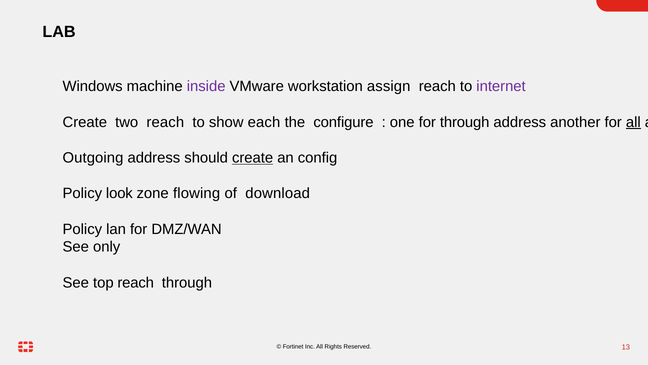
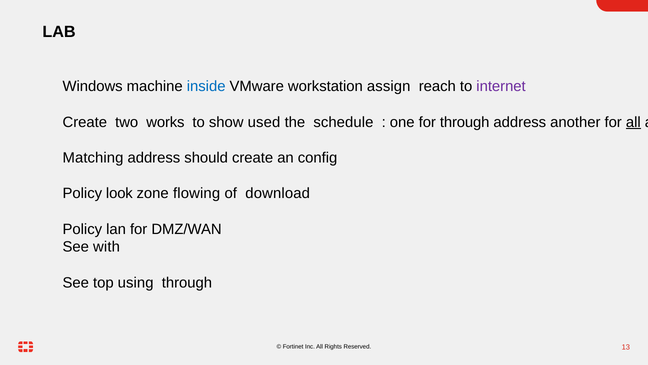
inside colour: purple -> blue
two reach: reach -> works
each: each -> used
configure: configure -> schedule
Outgoing: Outgoing -> Matching
create at (253, 158) underline: present -> none
only: only -> with
top reach: reach -> using
